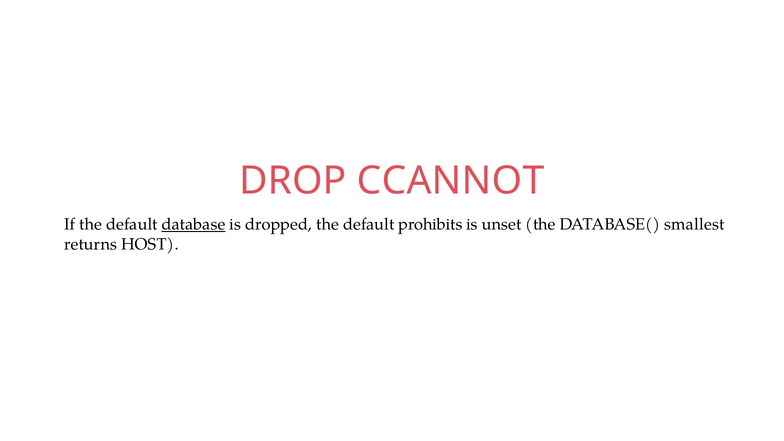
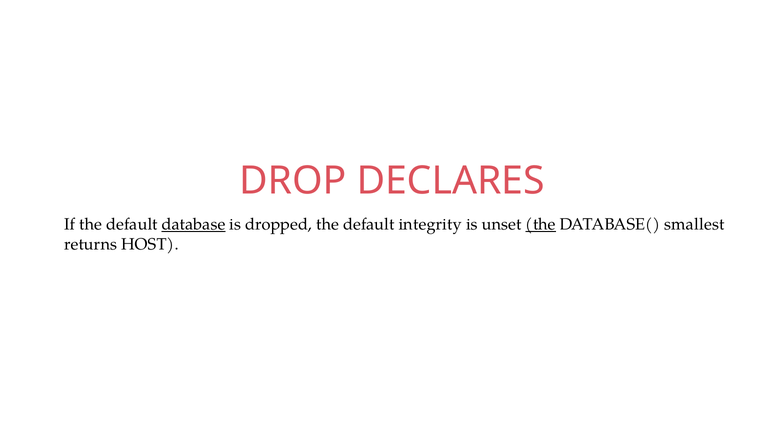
CCANNOT: CCANNOT -> DECLARES
prohibits: prohibits -> integrity
the at (541, 225) underline: none -> present
